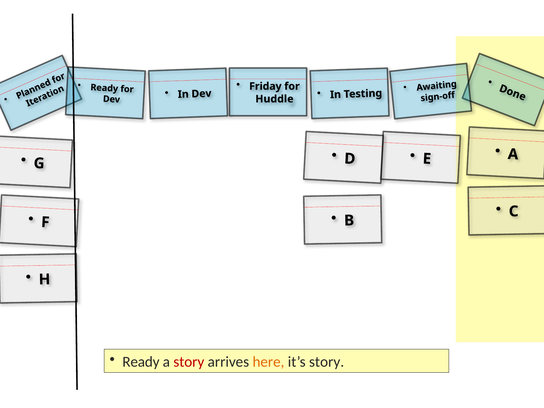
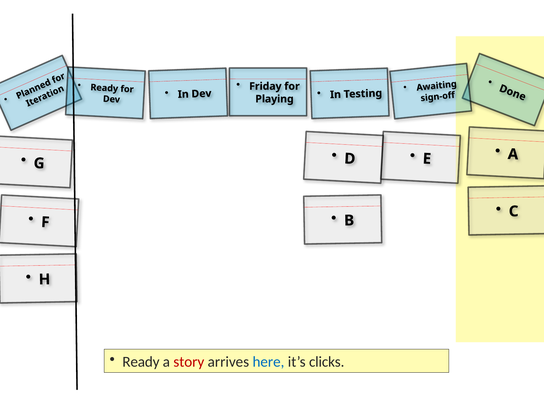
Huddle: Huddle -> Playing
here colour: orange -> blue
it’s story: story -> clicks
